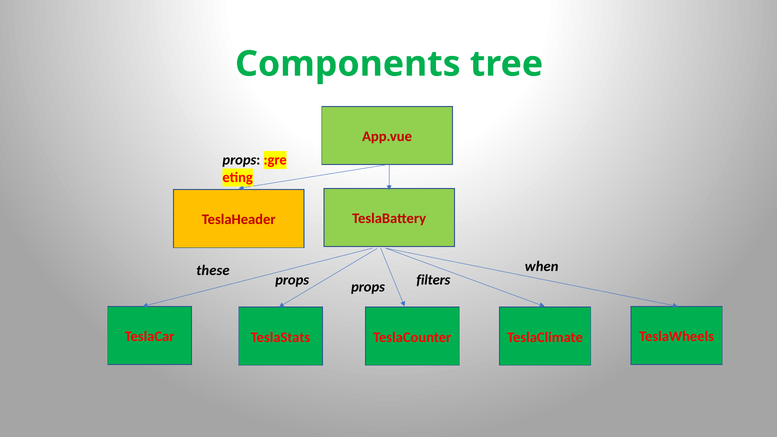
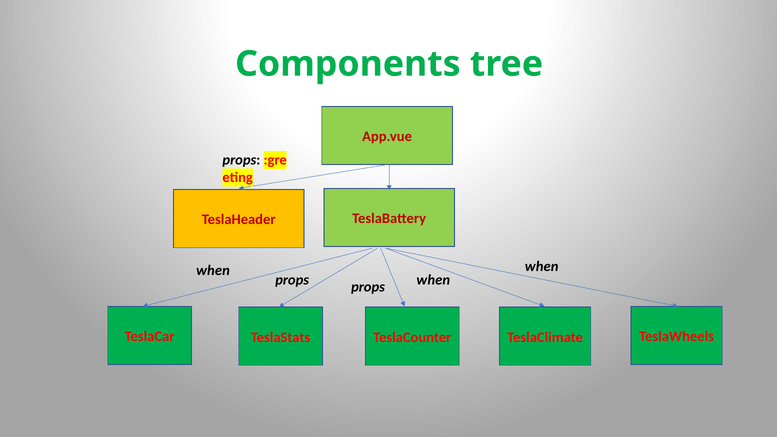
these at (213, 270): these -> when
props filters: filters -> when
